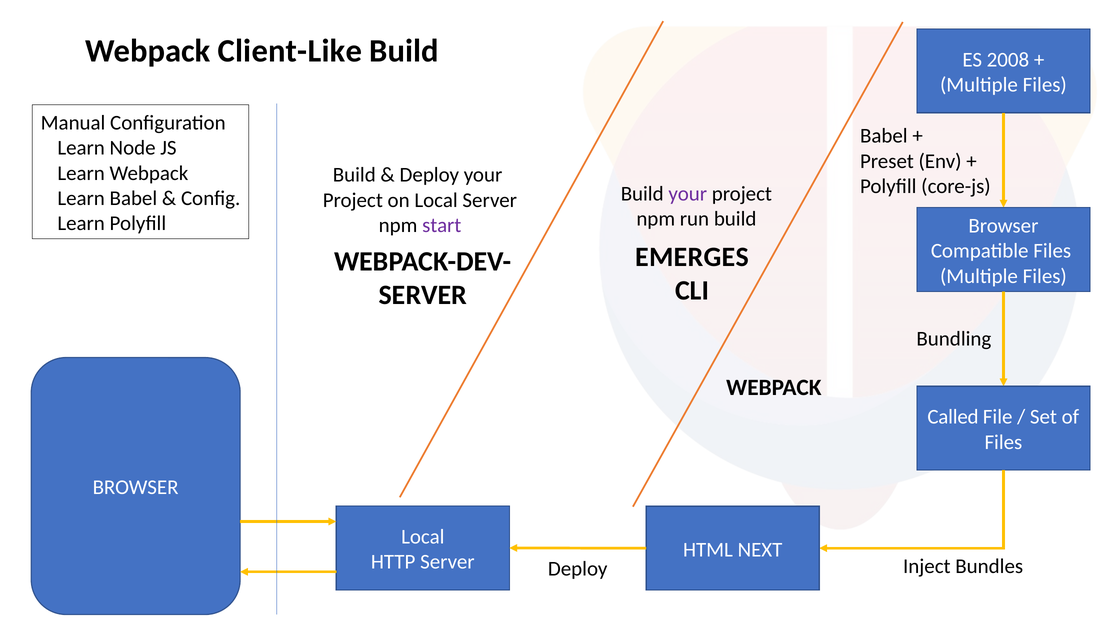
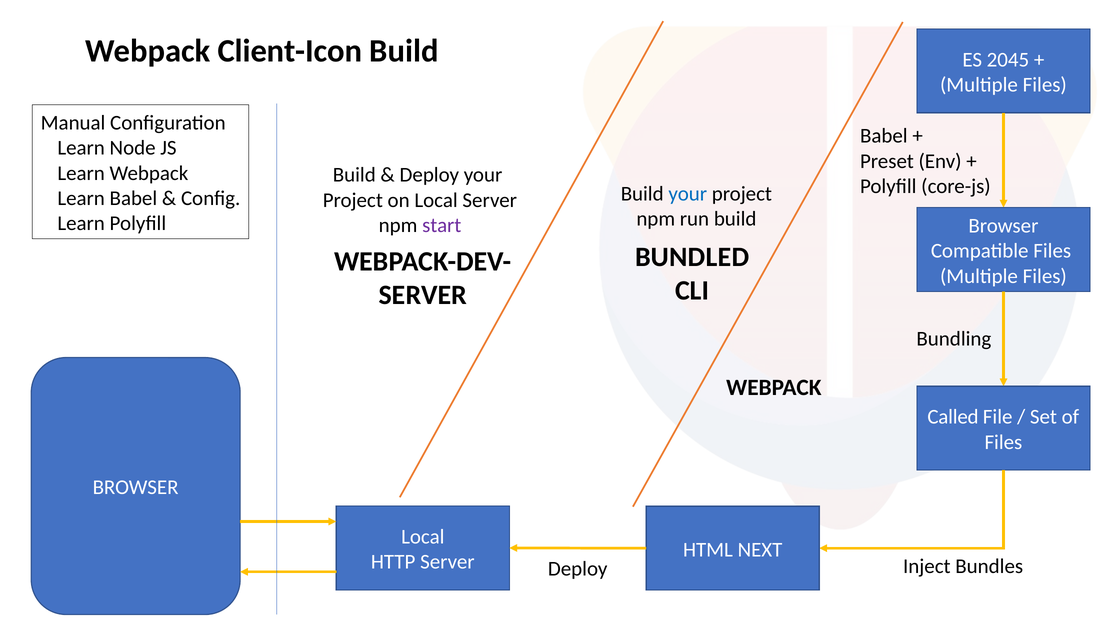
Client-Like: Client-Like -> Client-Icon
2008: 2008 -> 2045
your at (688, 194) colour: purple -> blue
EMERGES: EMERGES -> BUNDLED
